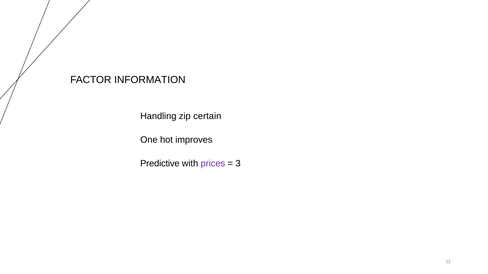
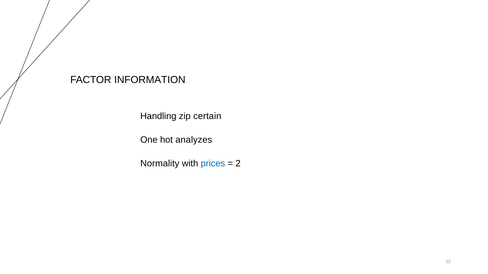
improves: improves -> analyzes
Predictive: Predictive -> Normality
prices colour: purple -> blue
3: 3 -> 2
